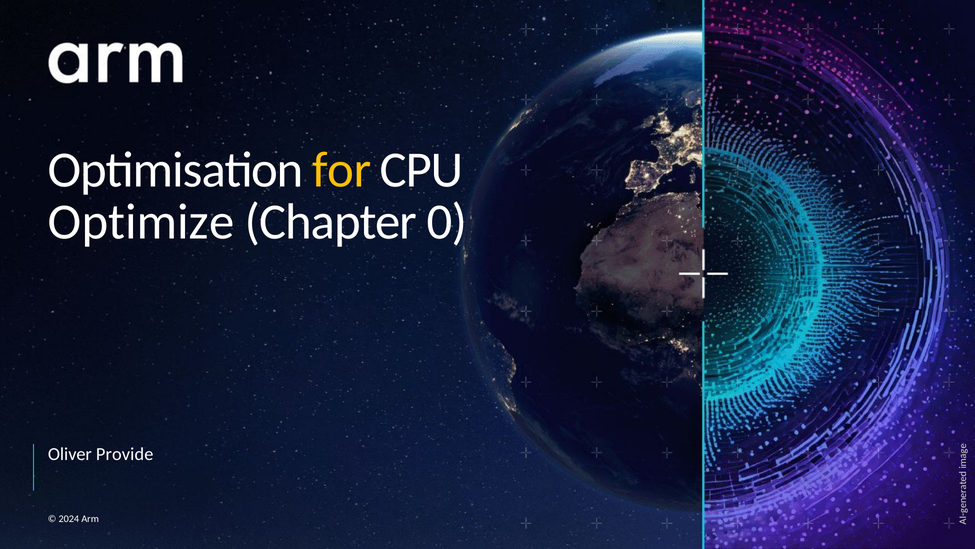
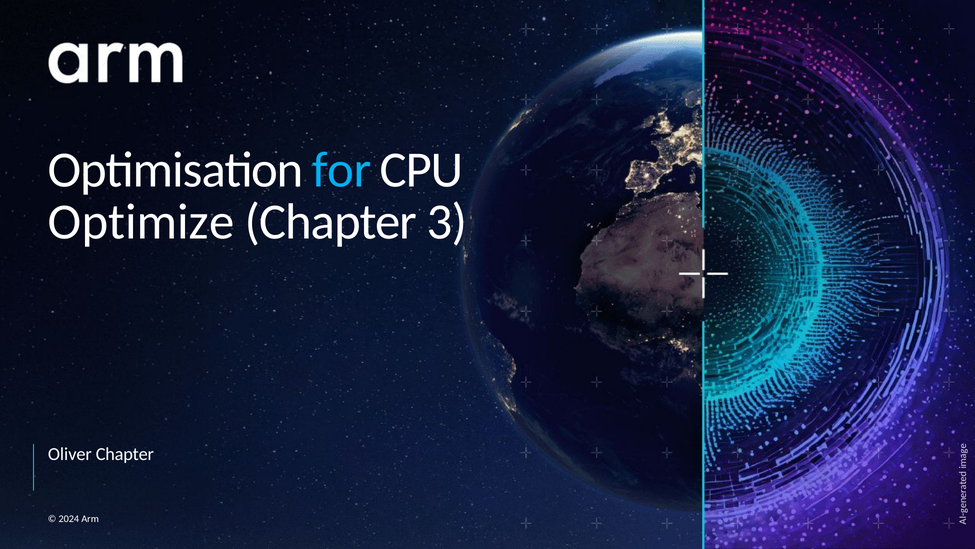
for colour: yellow -> light blue
0: 0 -> 3
Oliver Provide: Provide -> Chapter
